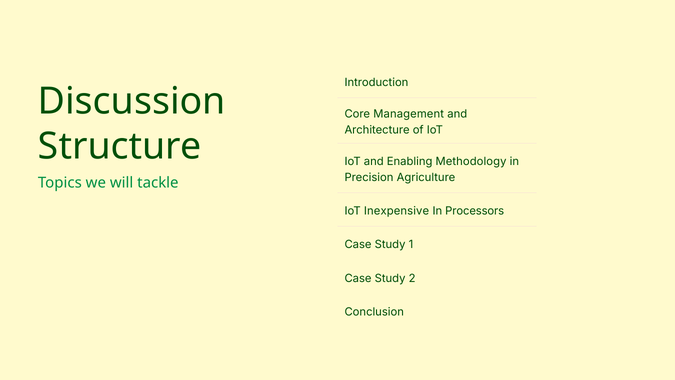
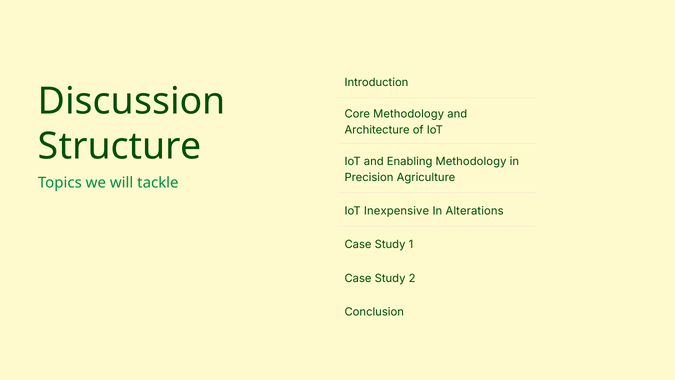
Core Management: Management -> Methodology
Processors: Processors -> Alterations
